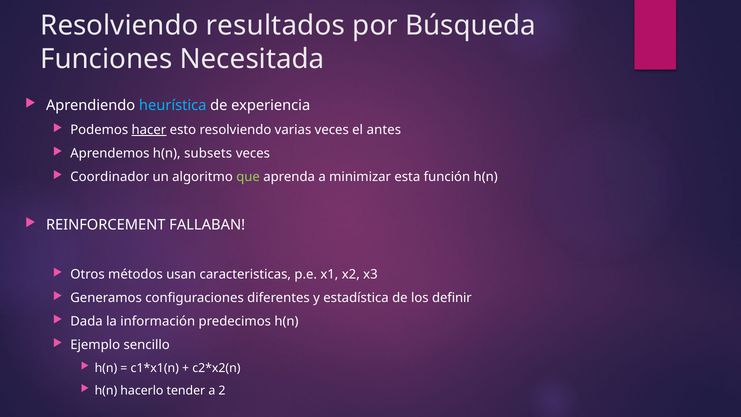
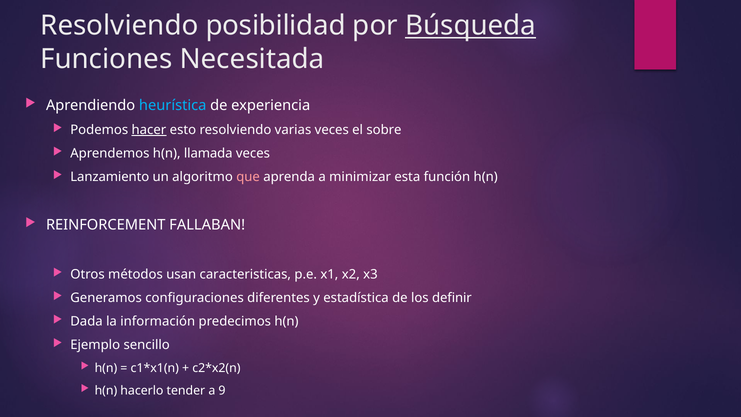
resultados: resultados -> posibilidad
Búsqueda underline: none -> present
antes: antes -> sobre
subsets: subsets -> llamada
Coordinador: Coordinador -> Lanzamiento
que colour: light green -> pink
2: 2 -> 9
